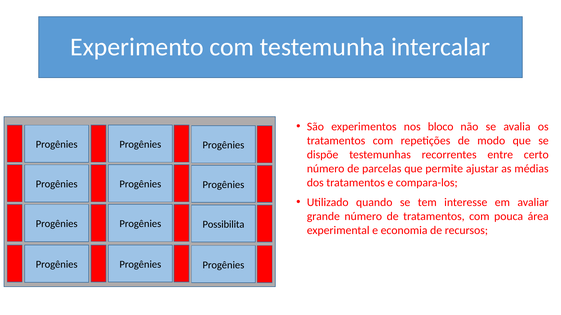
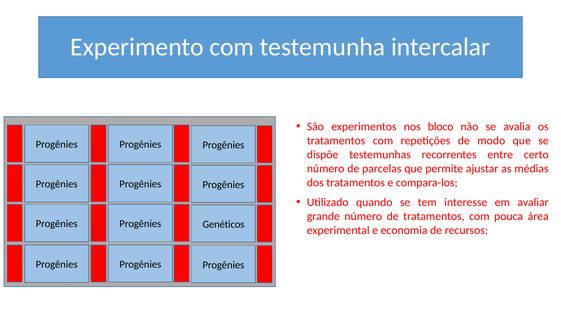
Possibilita: Possibilita -> Genéticos
